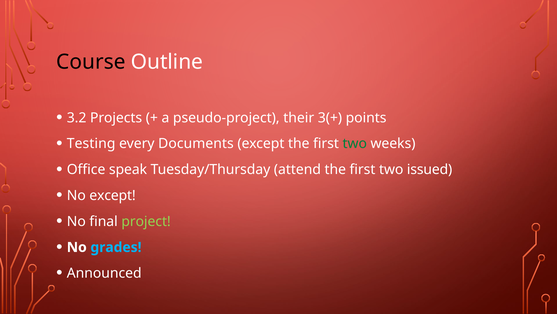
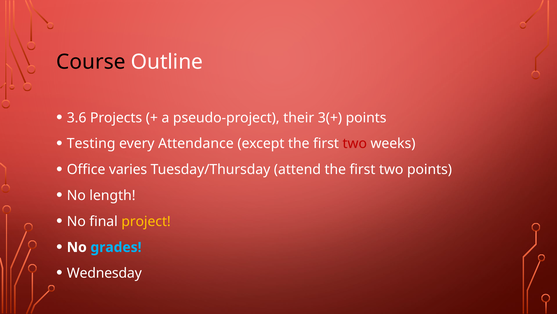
3.2: 3.2 -> 3.6
Documents: Documents -> Attendance
two at (355, 143) colour: green -> red
speak: speak -> varies
two issued: issued -> points
No except: except -> length
project colour: light green -> yellow
Announced: Announced -> Wednesday
